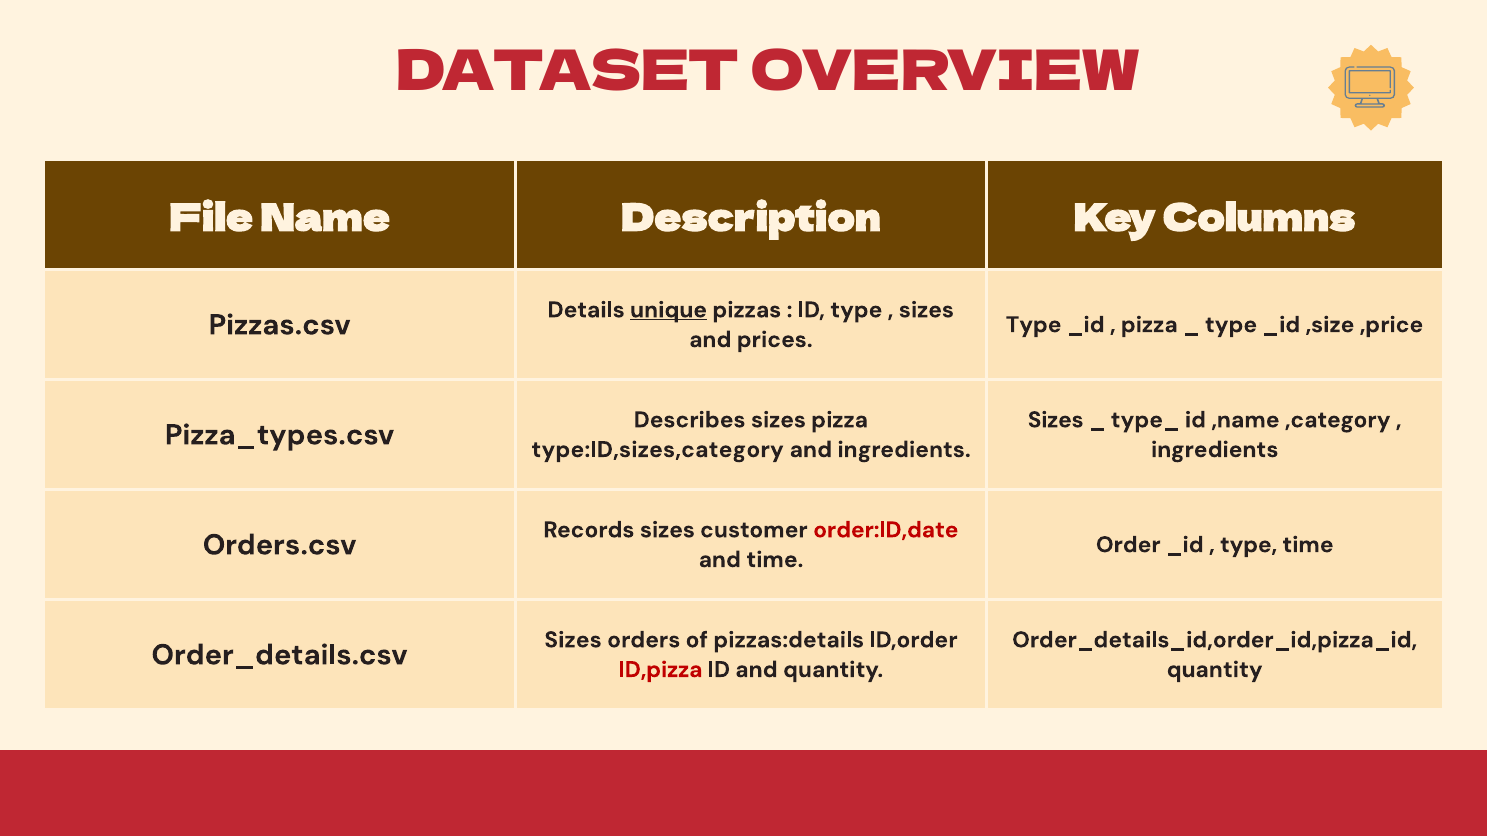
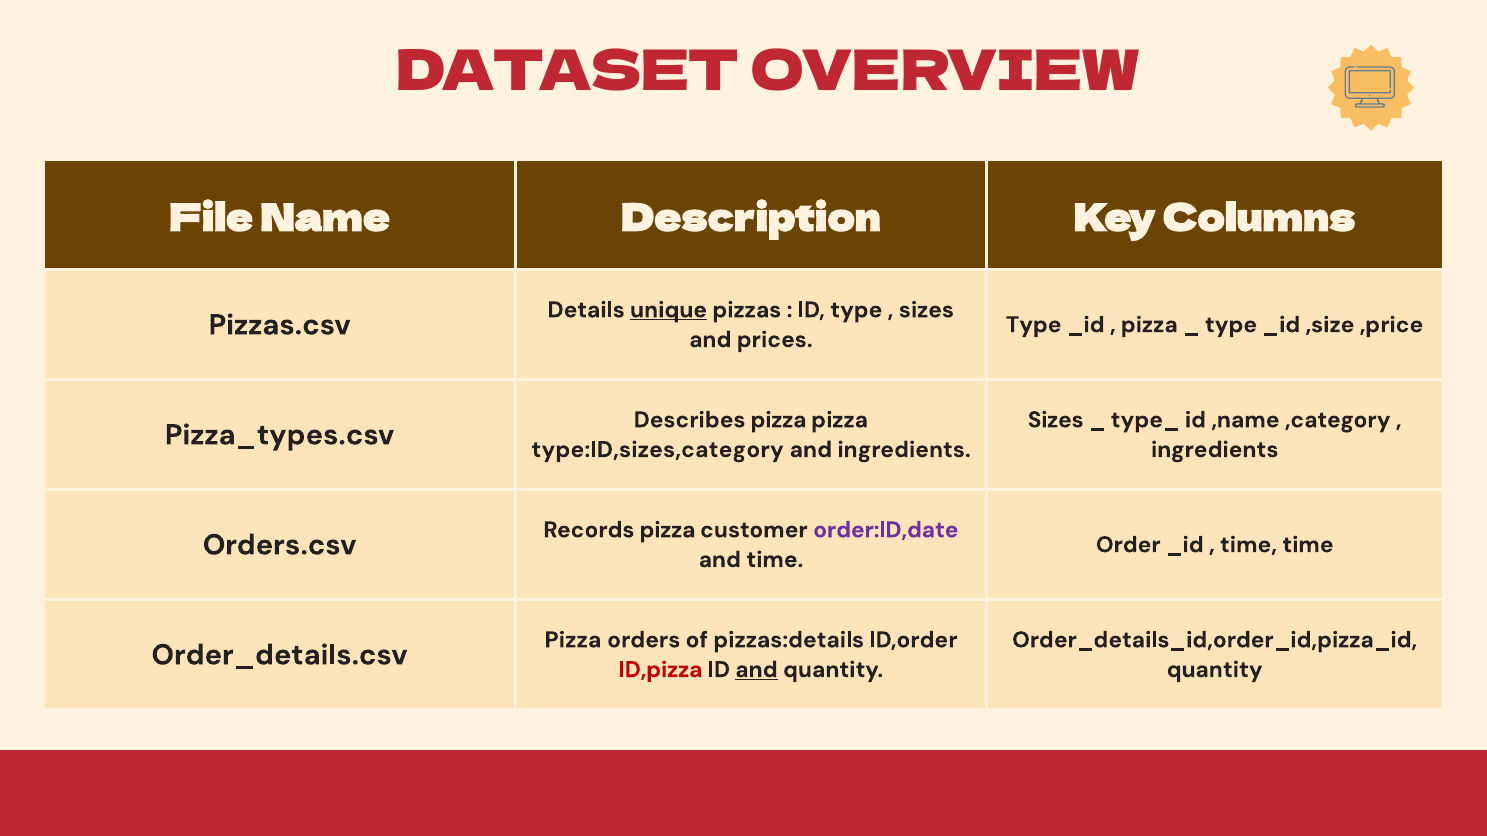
Describes sizes: sizes -> pizza
Records sizes: sizes -> pizza
order:ID,date colour: red -> purple
type at (1248, 545): type -> time
Sizes at (573, 640): Sizes -> Pizza
and at (756, 670) underline: none -> present
